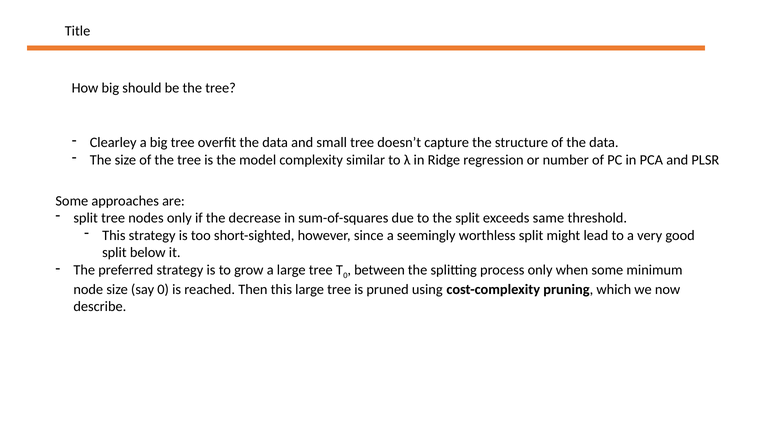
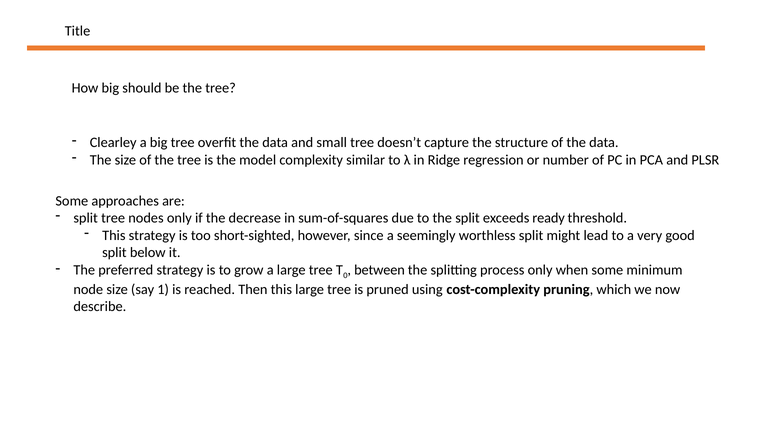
same: same -> ready
say 0: 0 -> 1
